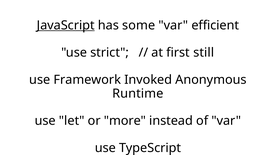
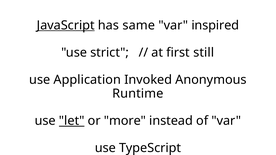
some: some -> same
efficient: efficient -> inspired
Framework: Framework -> Application
let underline: none -> present
